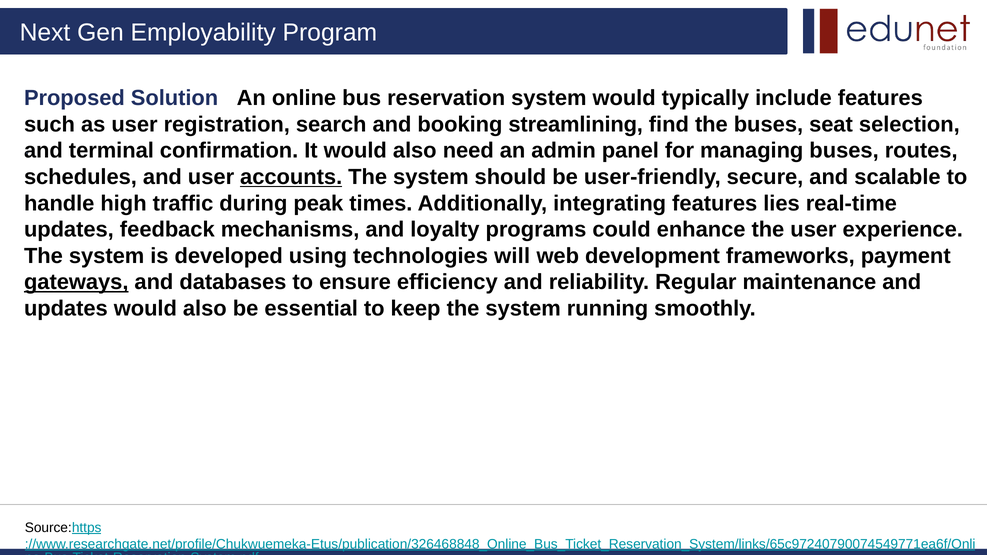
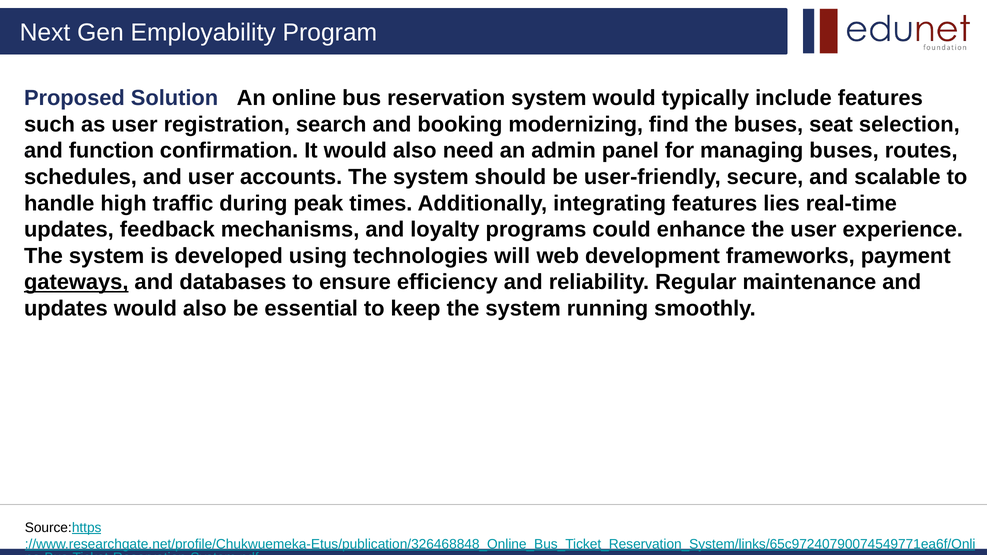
streamlining: streamlining -> modernizing
terminal: terminal -> function
accounts underline: present -> none
